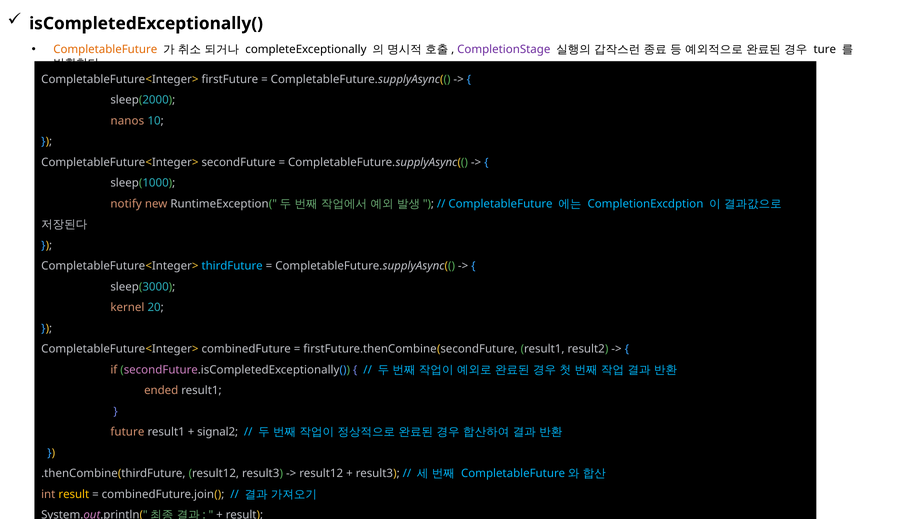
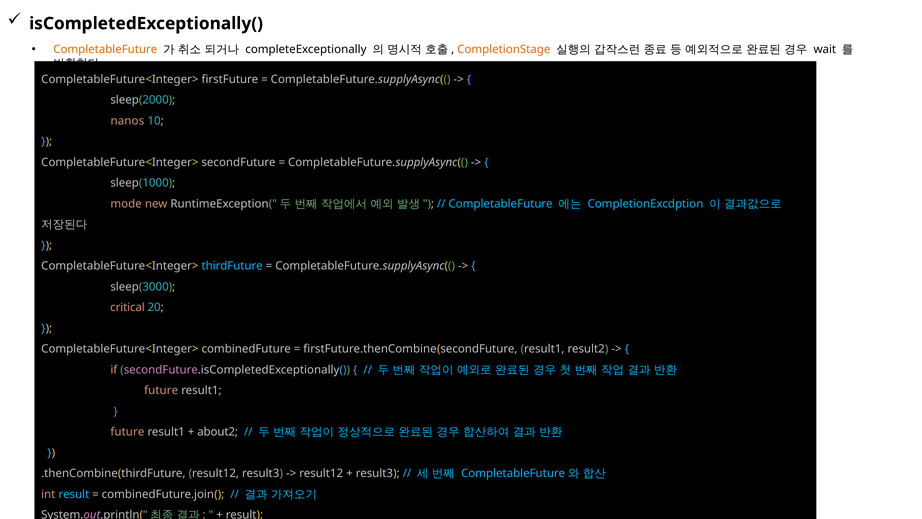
CompletionStage colour: purple -> orange
ture: ture -> wait
notify: notify -> mode
kernel: kernel -> critical
ended at (161, 390): ended -> future
signal2: signal2 -> about2
result at (74, 494) colour: yellow -> light blue
